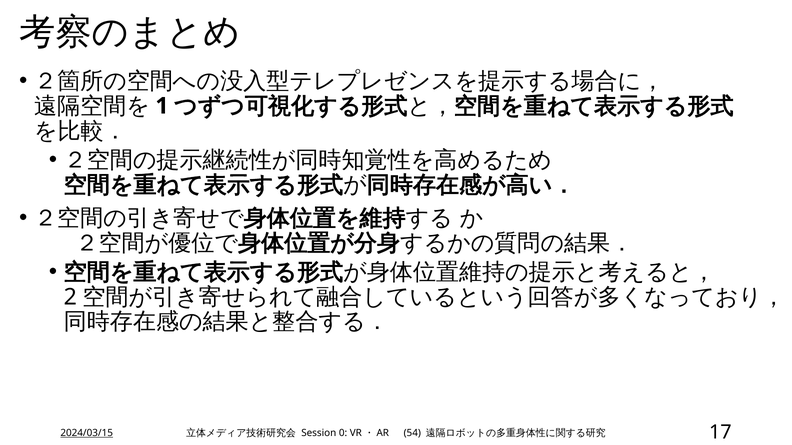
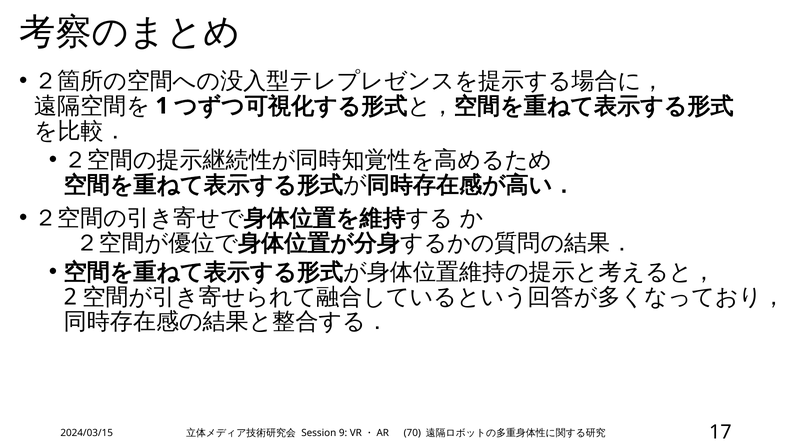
2024/03/15 underline: present -> none
0: 0 -> 9
54: 54 -> 70
